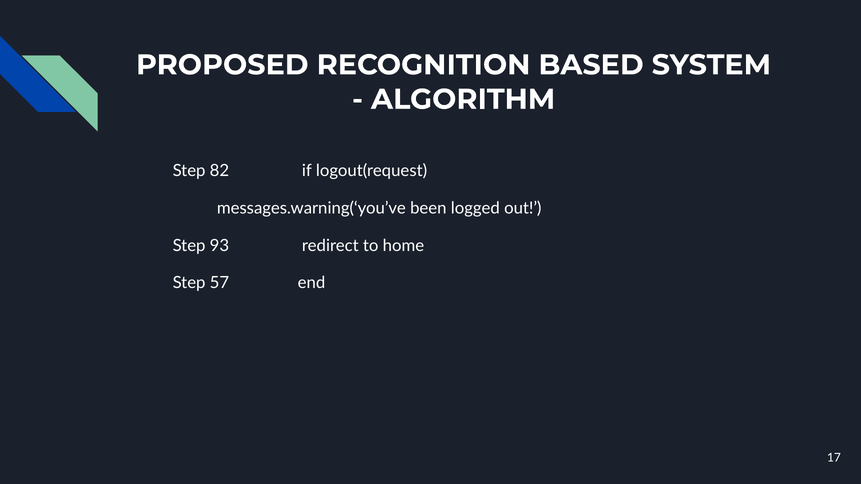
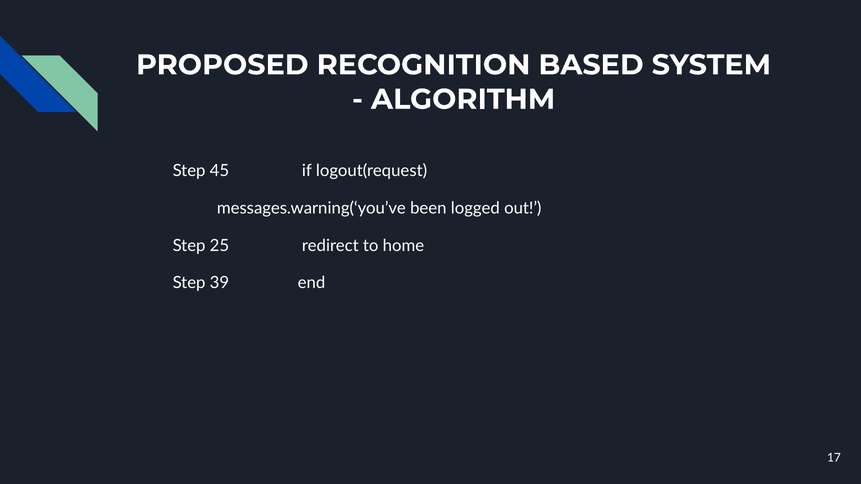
82: 82 -> 45
93: 93 -> 25
57: 57 -> 39
